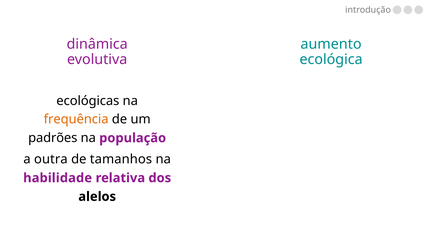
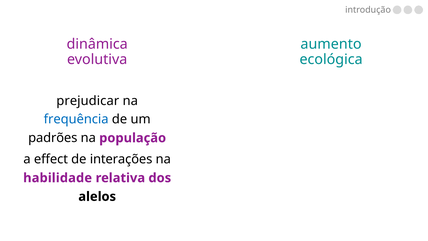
ecológicas: ecológicas -> prejudicar
frequência colour: orange -> blue
outra: outra -> effect
tamanhos: tamanhos -> interações
